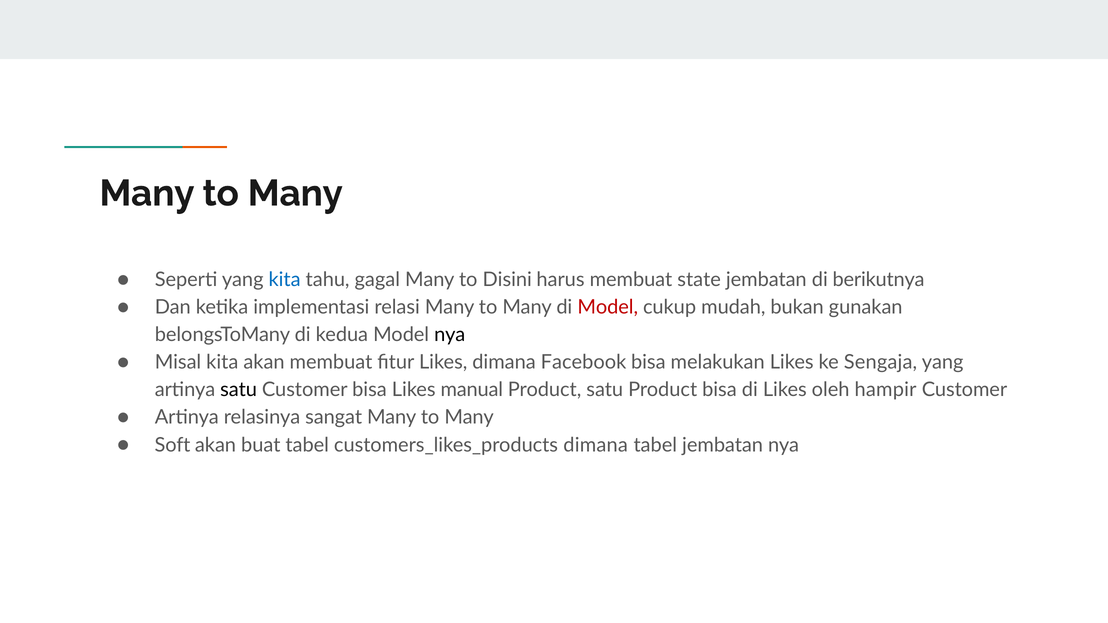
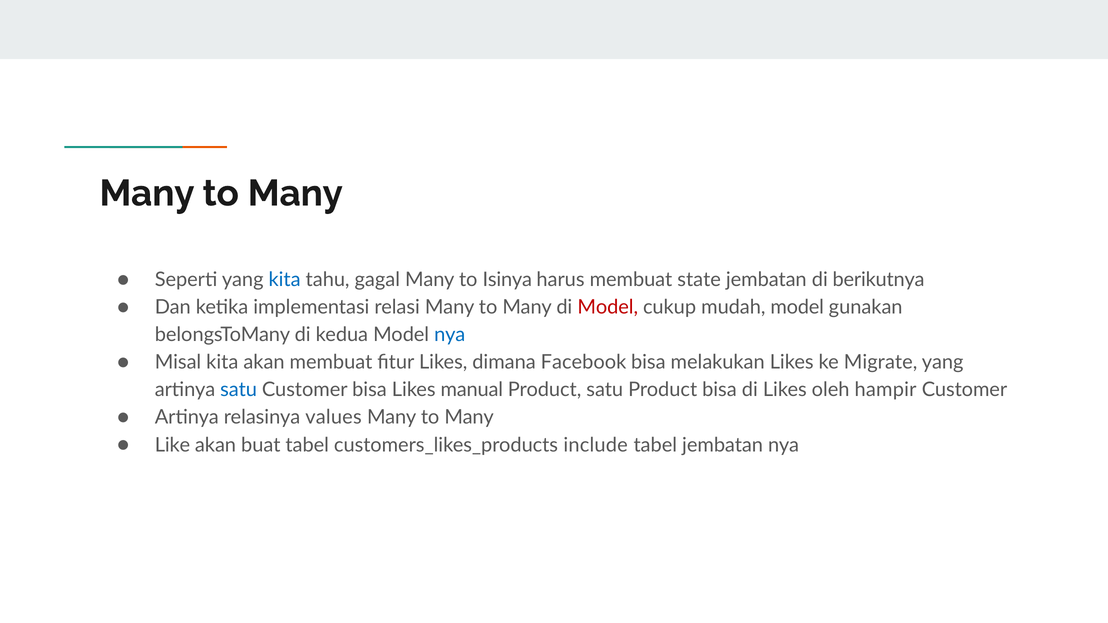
Disini: Disini -> Isinya
mudah bukan: bukan -> model
nya at (450, 335) colour: black -> blue
Sengaja: Sengaja -> Migrate
satu at (239, 390) colour: black -> blue
sangat: sangat -> values
Soft: Soft -> Like
customers_likes_products dimana: dimana -> include
